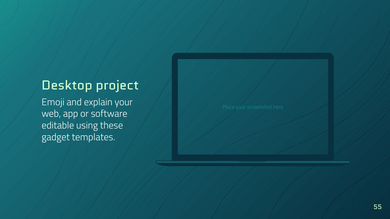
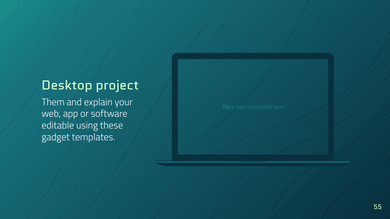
Emoji: Emoji -> Them
